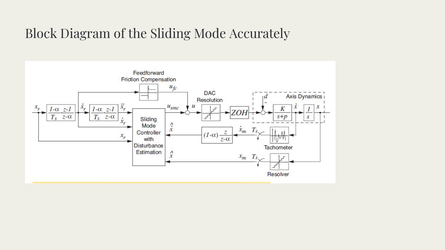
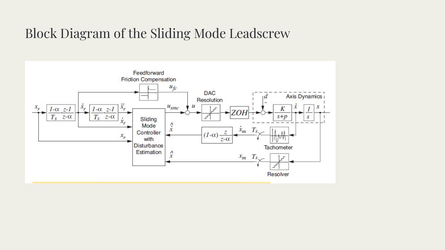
Accurately: Accurately -> Leadscrew
